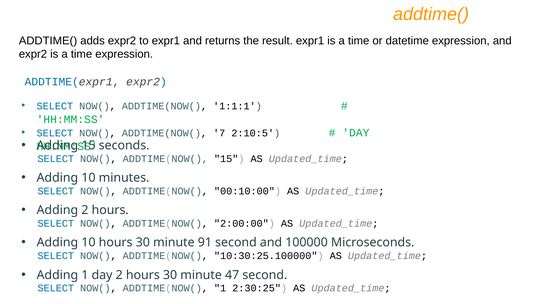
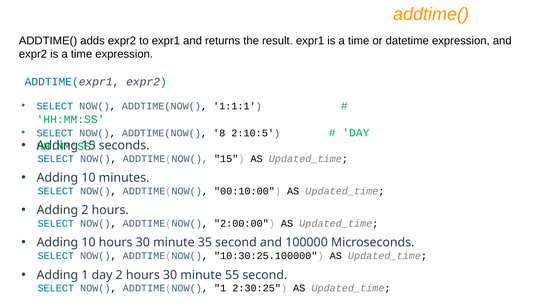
7: 7 -> 8
91: 91 -> 35
47: 47 -> 55
